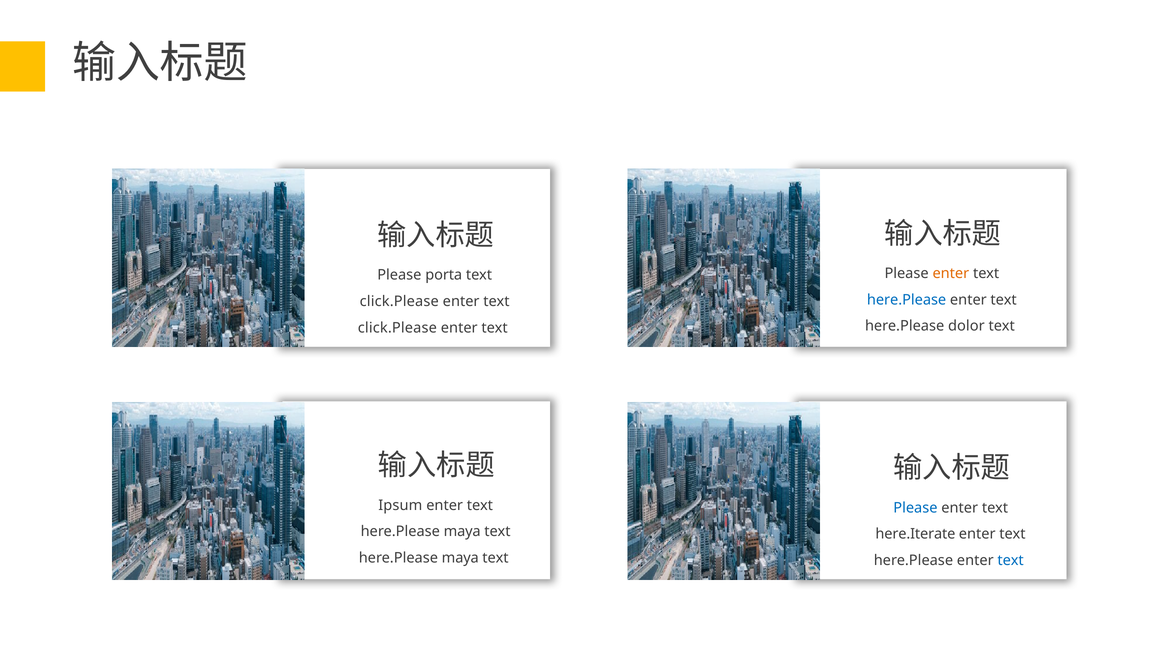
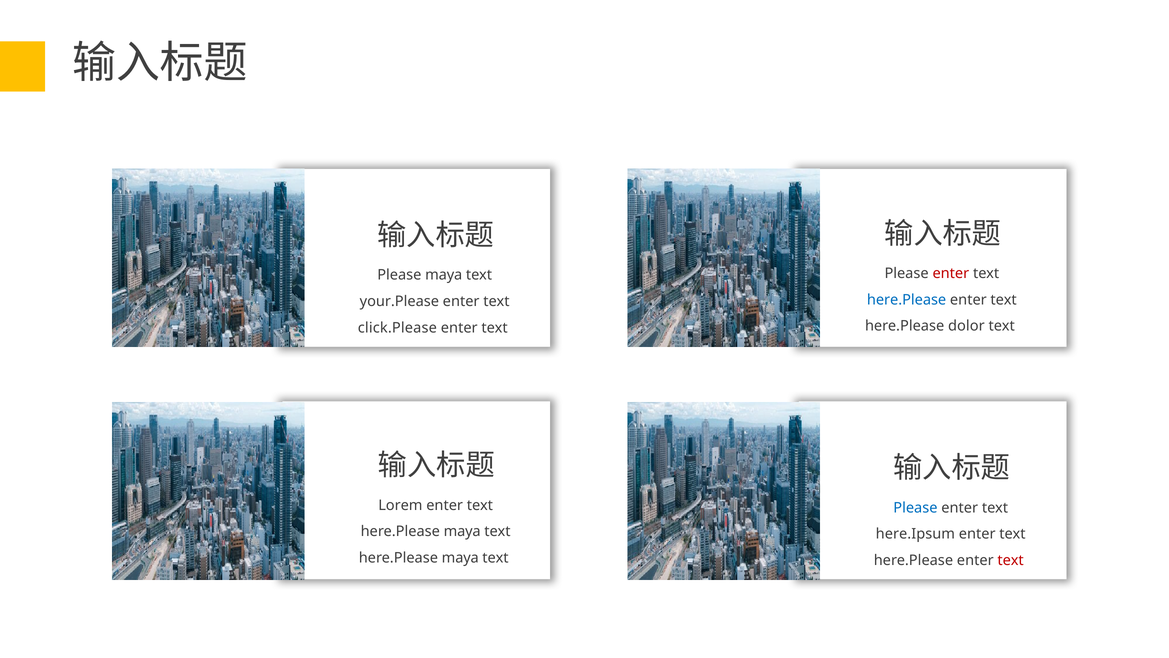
enter at (951, 273) colour: orange -> red
Please porta: porta -> maya
click.Please at (399, 301): click.Please -> your.Please
Ipsum: Ipsum -> Lorem
here.Iterate: here.Iterate -> here.Ipsum
text at (1011, 560) colour: blue -> red
